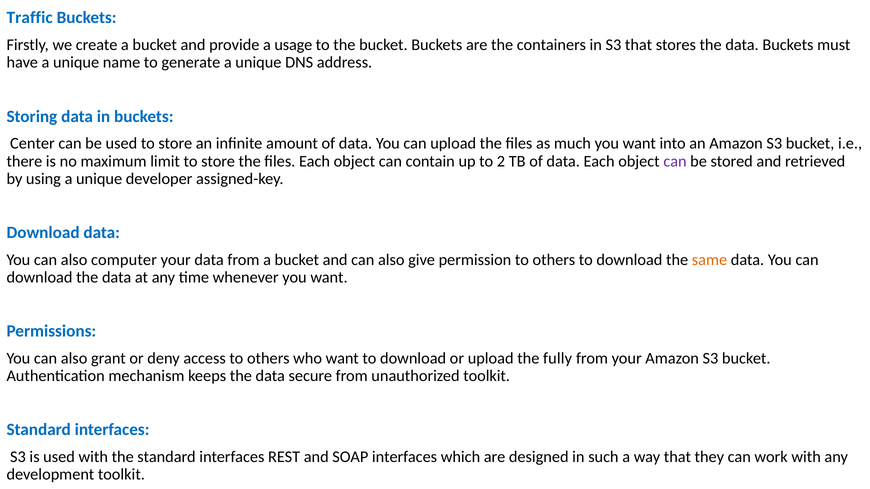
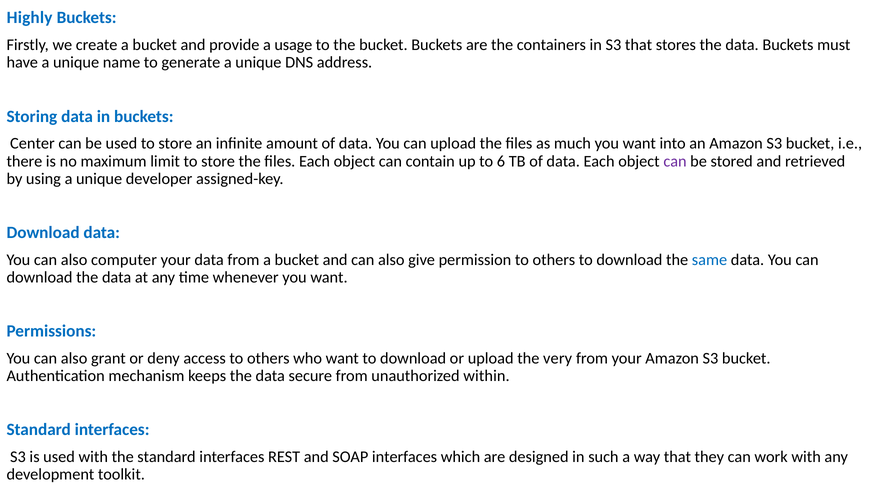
Traffic: Traffic -> Highly
2: 2 -> 6
same colour: orange -> blue
fully: fully -> very
unauthorized toolkit: toolkit -> within
